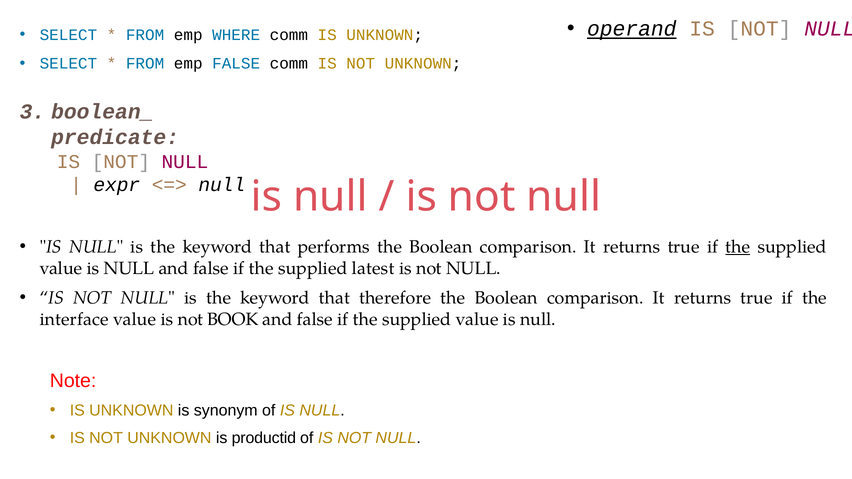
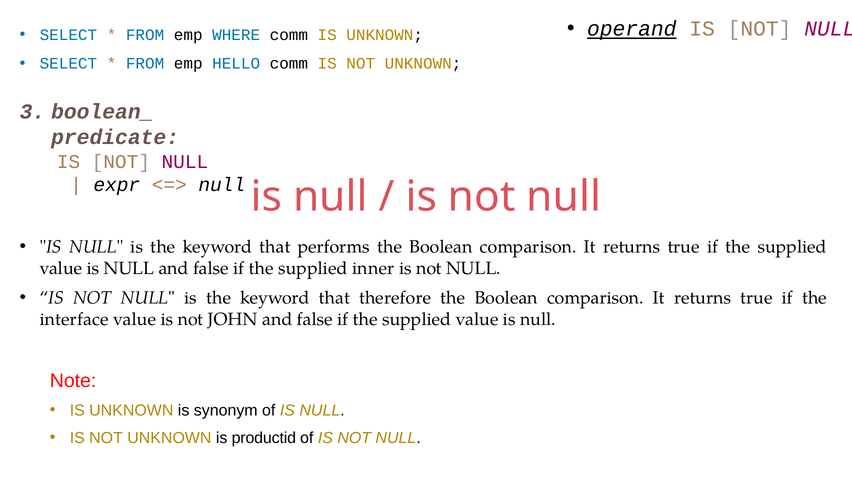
emp FALSE: FALSE -> HELLO
the at (738, 247) underline: present -> none
latest: latest -> inner
BOOK: BOOK -> JOHN
